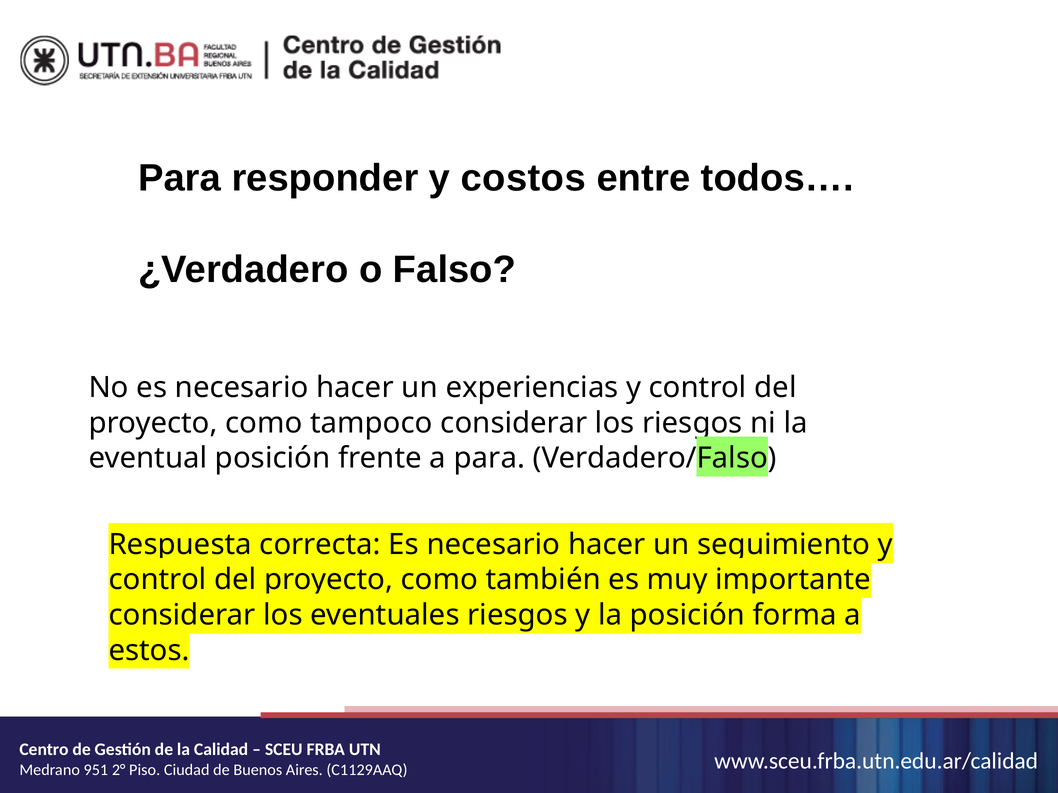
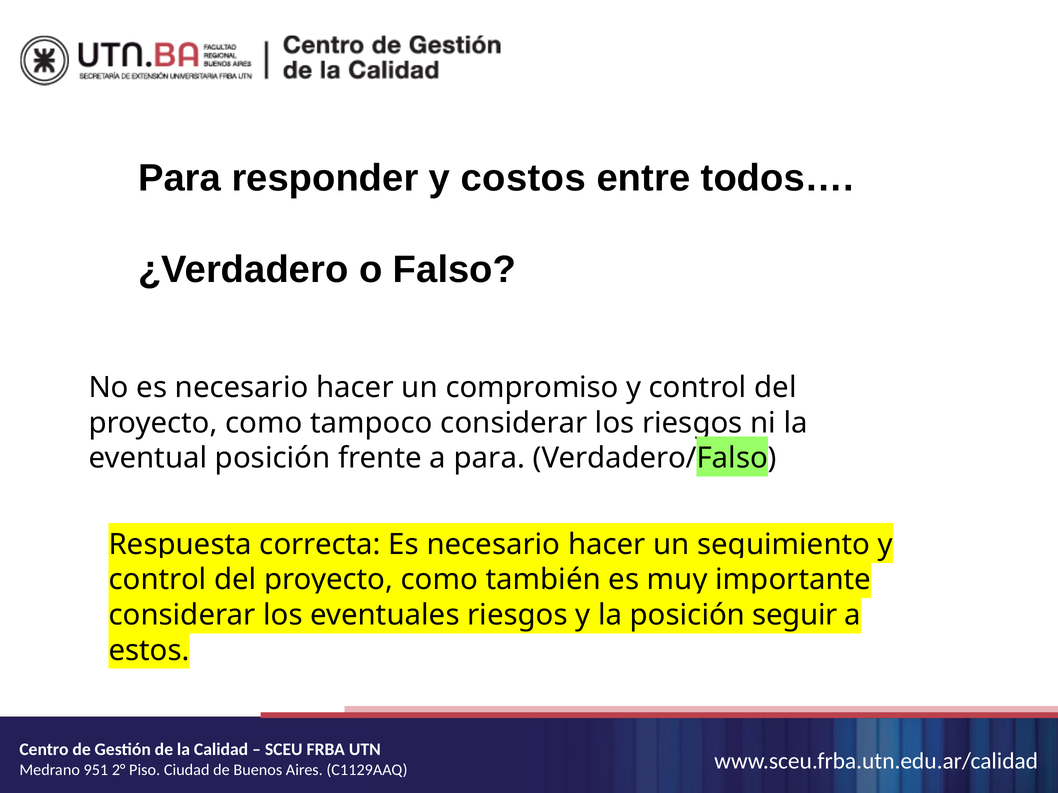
experiencias: experiencias -> compromiso
forma: forma -> seguir
